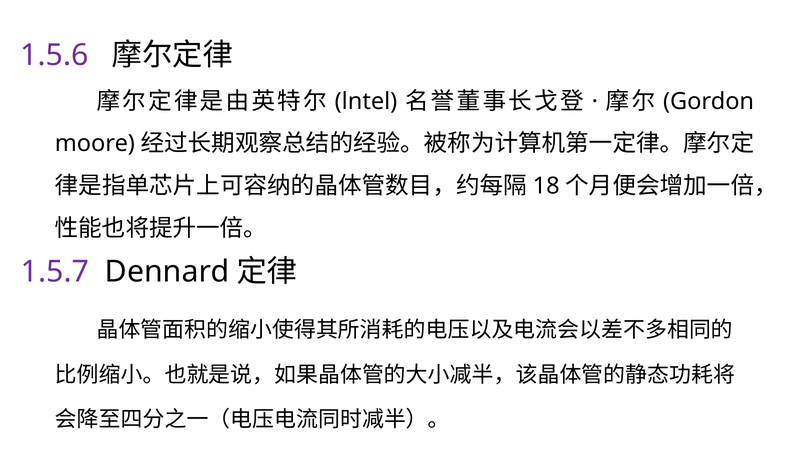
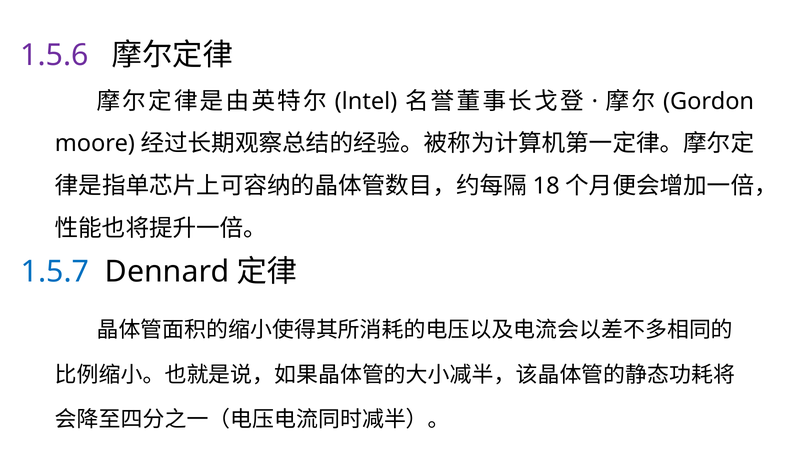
1.5.7 colour: purple -> blue
